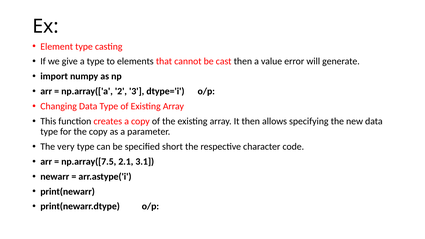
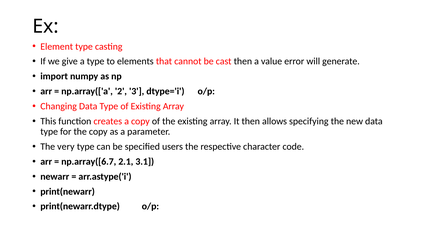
short: short -> users
np.array([7.5: np.array([7.5 -> np.array([6.7
